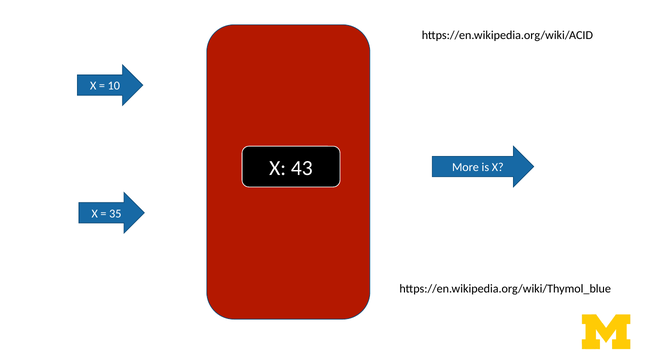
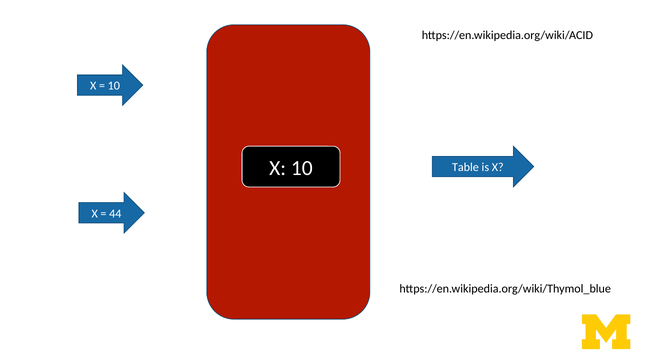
X 43: 43 -> 10
More: More -> Table
35: 35 -> 44
